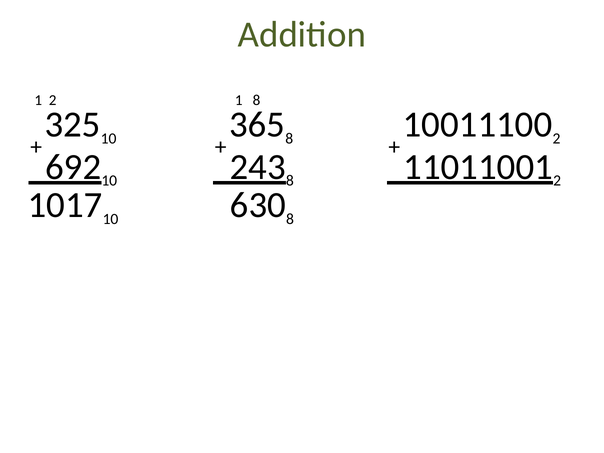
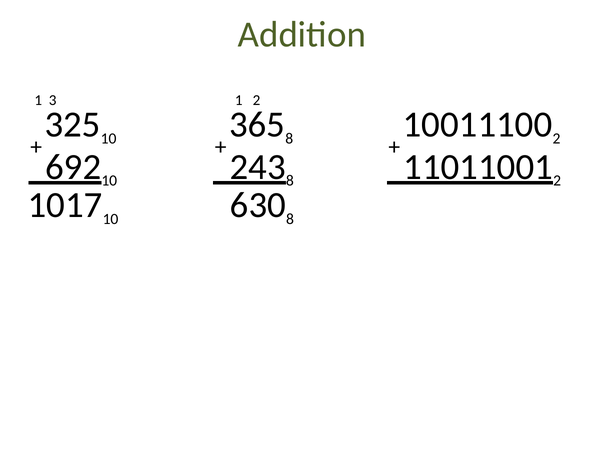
1 2: 2 -> 3
1 8: 8 -> 2
